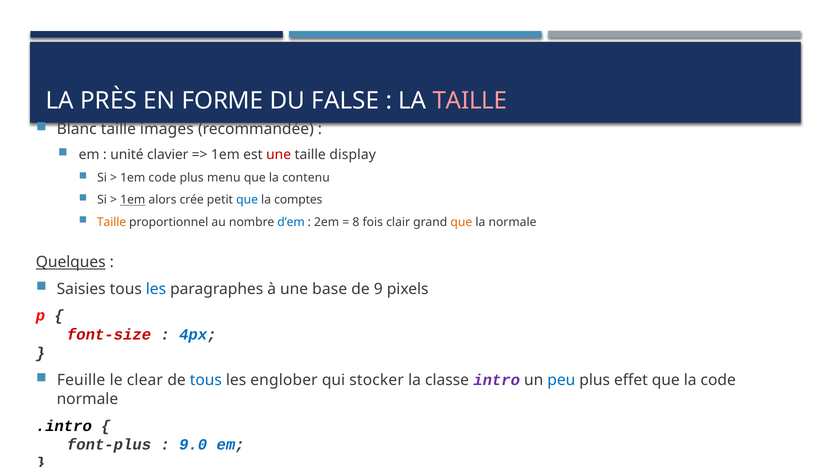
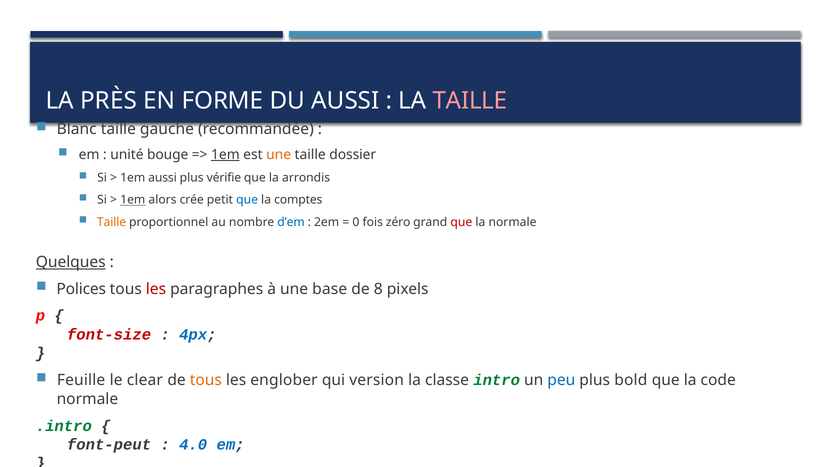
DU FALSE: FALSE -> AUSSI
images: images -> gauche
clavier: clavier -> bouge
1em at (225, 155) underline: none -> present
une at (279, 155) colour: red -> orange
display: display -> dossier
1em code: code -> aussi
menu: menu -> vérifie
contenu: contenu -> arrondis
8: 8 -> 0
clair: clair -> zéro
que at (461, 222) colour: orange -> red
Saisies: Saisies -> Polices
les at (156, 289) colour: blue -> red
9: 9 -> 8
tous at (206, 381) colour: blue -> orange
stocker: stocker -> version
intro colour: purple -> green
effet: effet -> bold
.intro colour: black -> green
font-plus: font-plus -> font-peut
9.0: 9.0 -> 4.0
